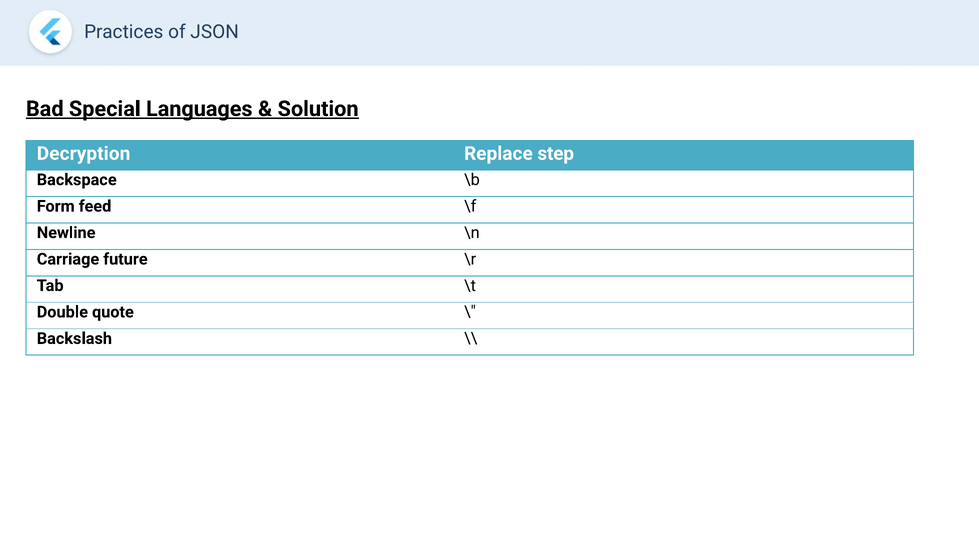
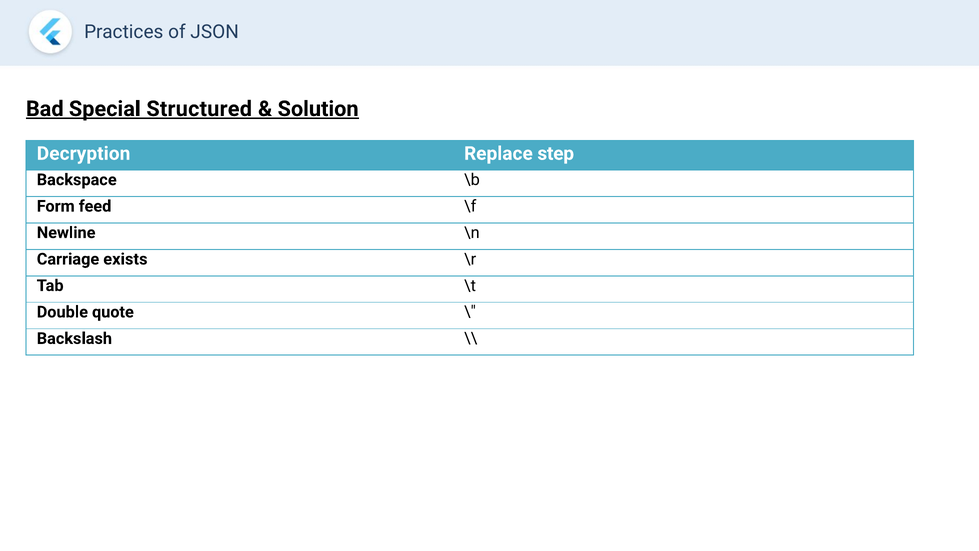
Languages: Languages -> Structured
future: future -> exists
